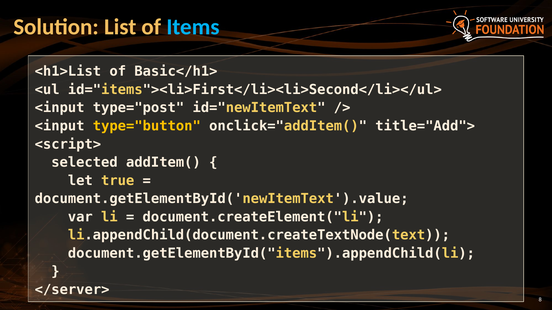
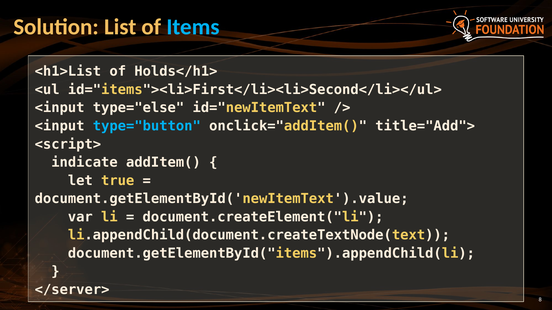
Basic</h1>: Basic</h1> -> Holds</h1>
type="post: type="post -> type="else
type="button colour: yellow -> light blue
selected: selected -> indicate
